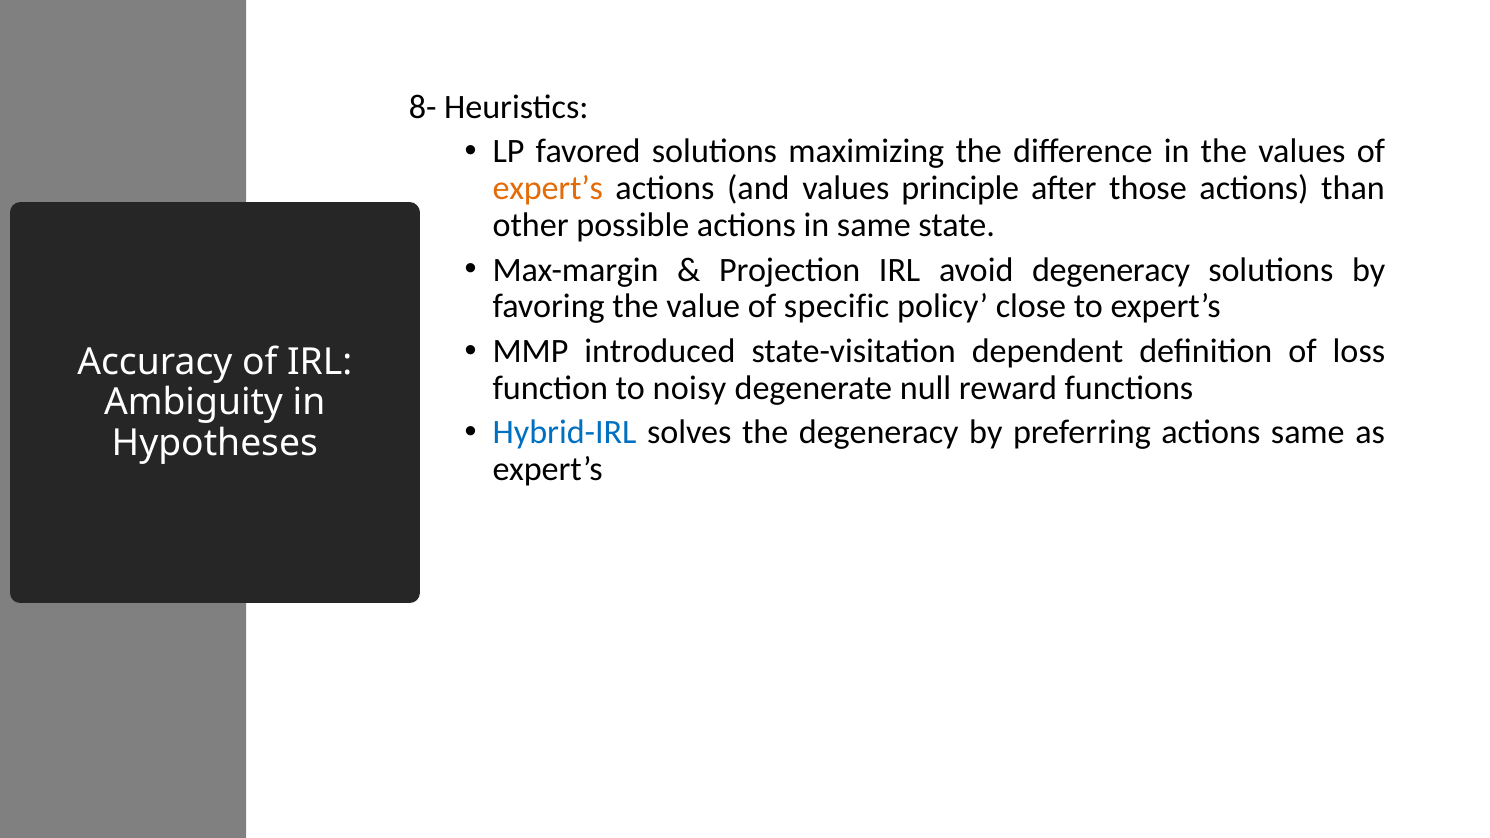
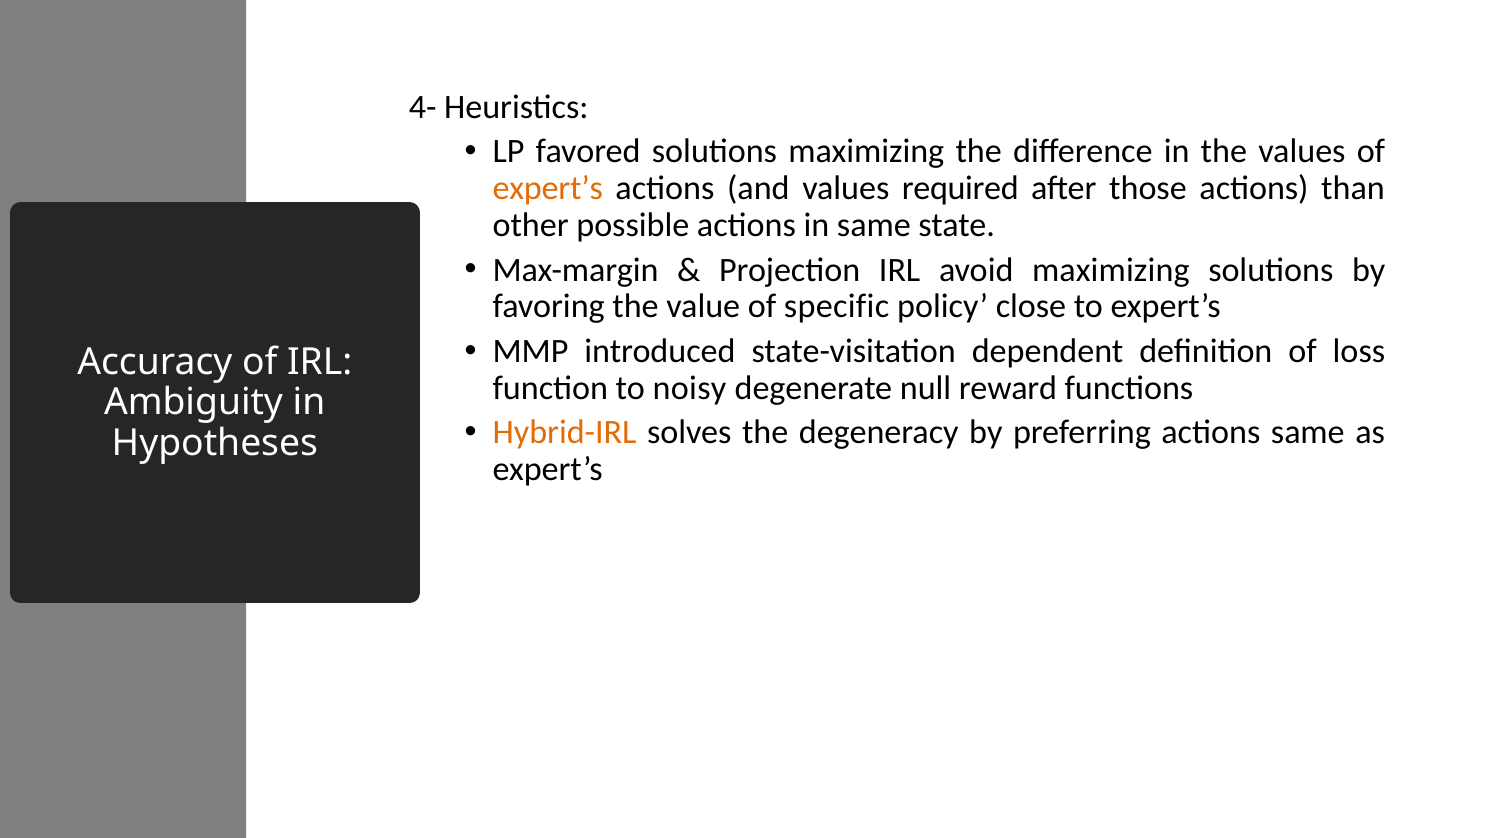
8-: 8- -> 4-
principle: principle -> required
avoid degeneracy: degeneracy -> maximizing
Hybrid-IRL colour: blue -> orange
